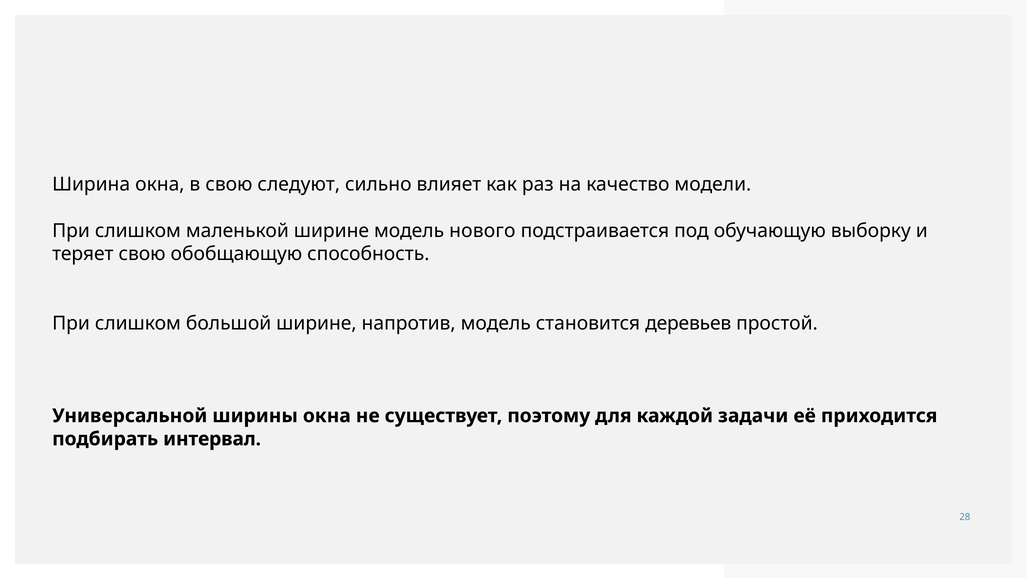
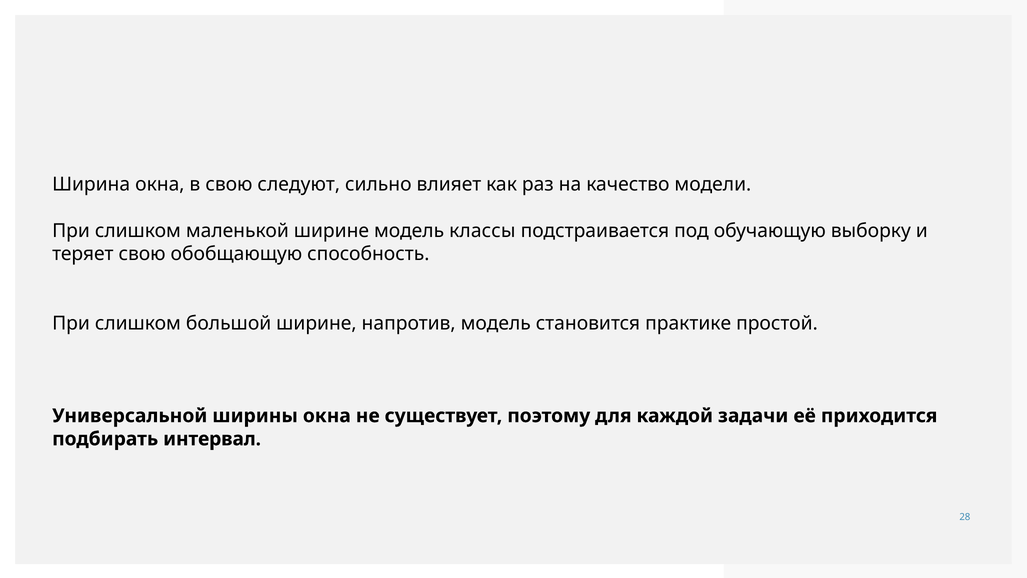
нового: нового -> классы
деревьев: деревьев -> практике
